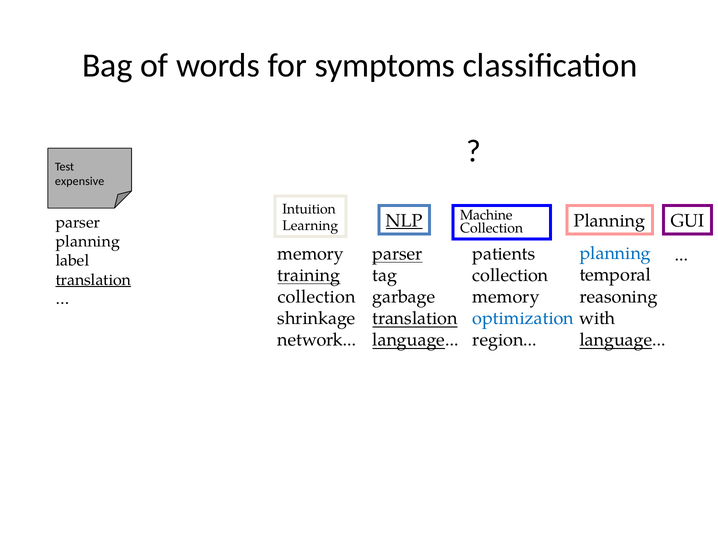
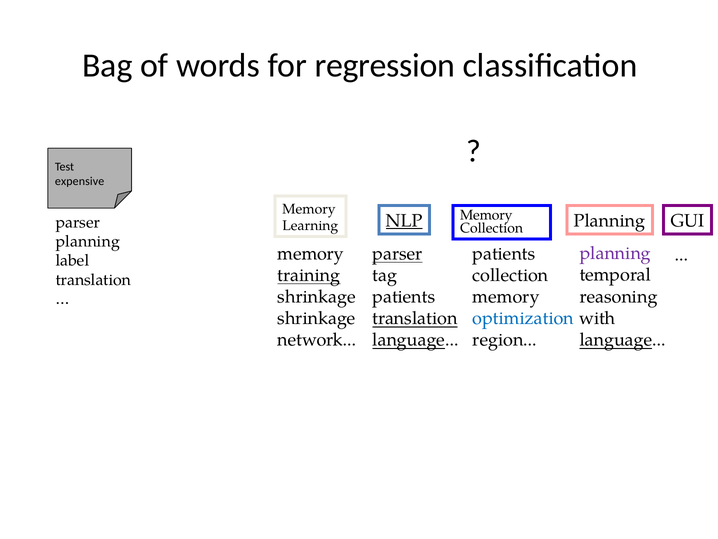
symptoms: symptoms -> regression
Intuition at (309, 209): Intuition -> Memory
Machine at (486, 215): Machine -> Memory
planning at (615, 253) colour: blue -> purple
translation at (93, 280) underline: present -> none
collection at (317, 296): collection -> shrinkage
garbage at (404, 296): garbage -> patients
